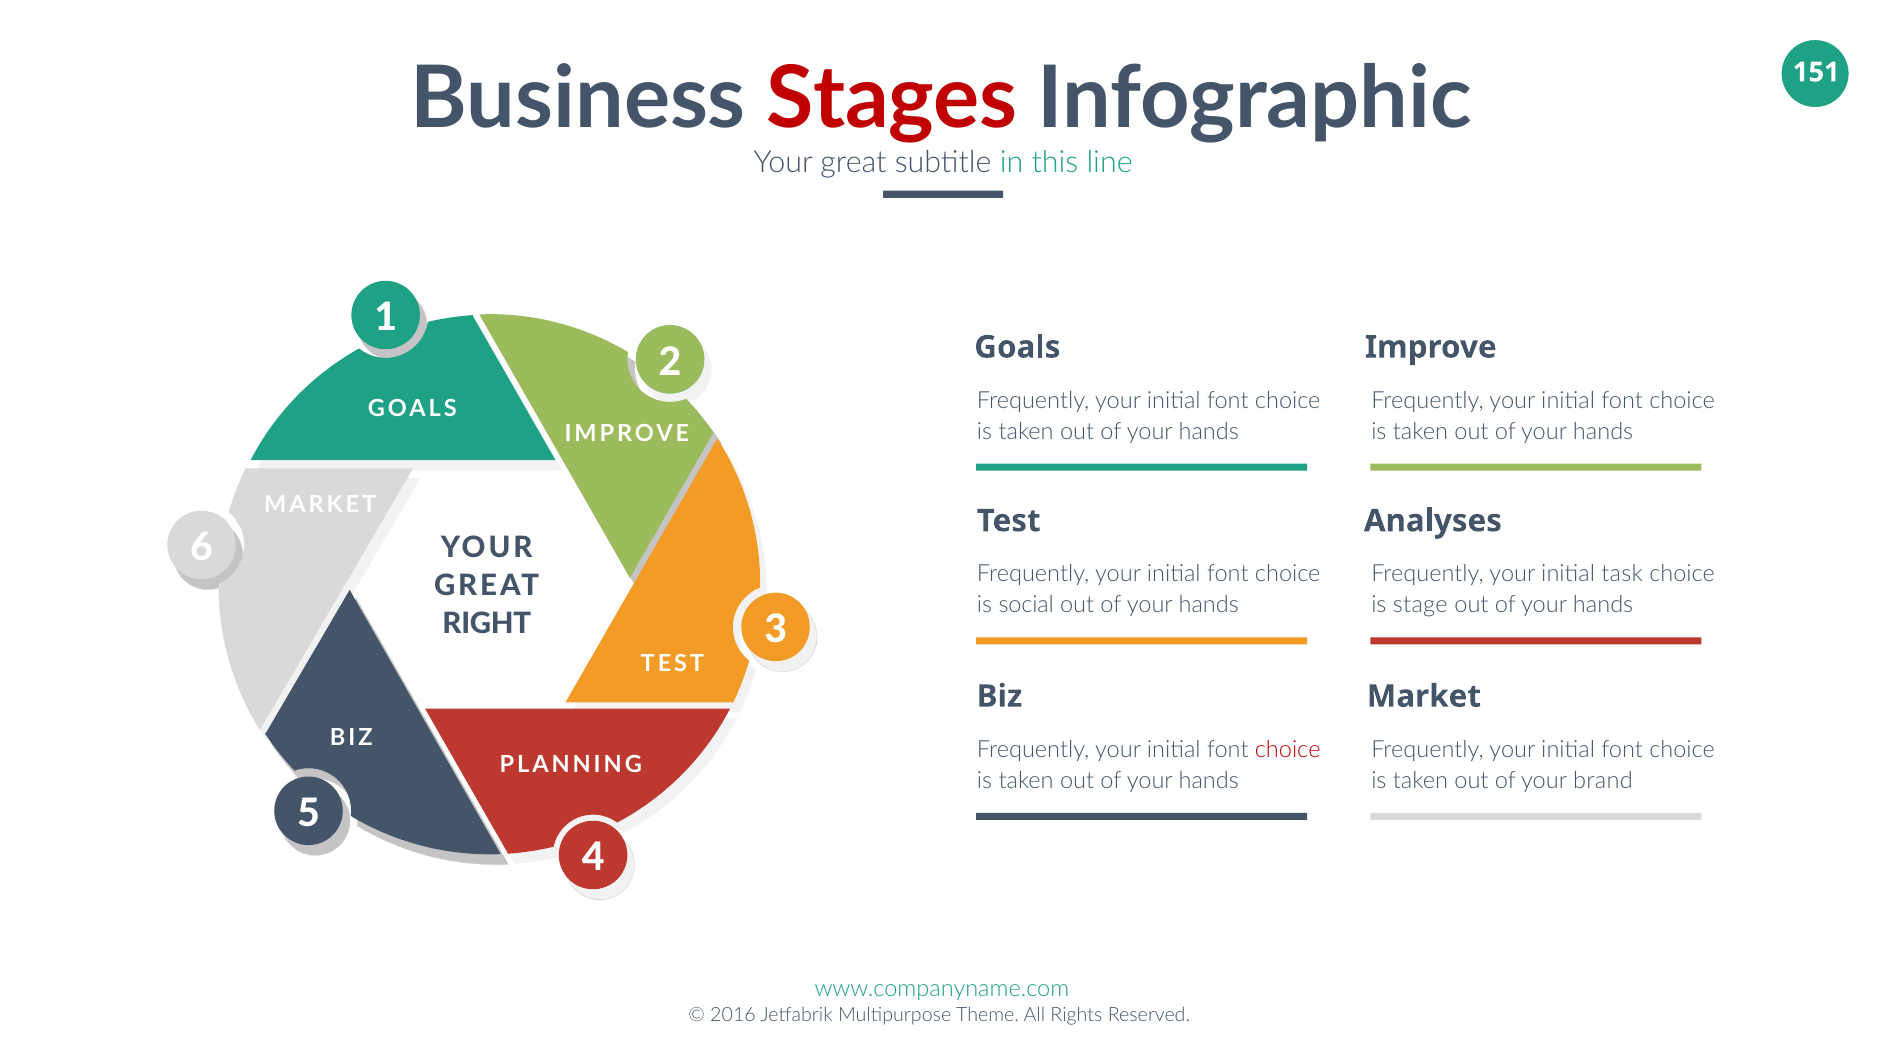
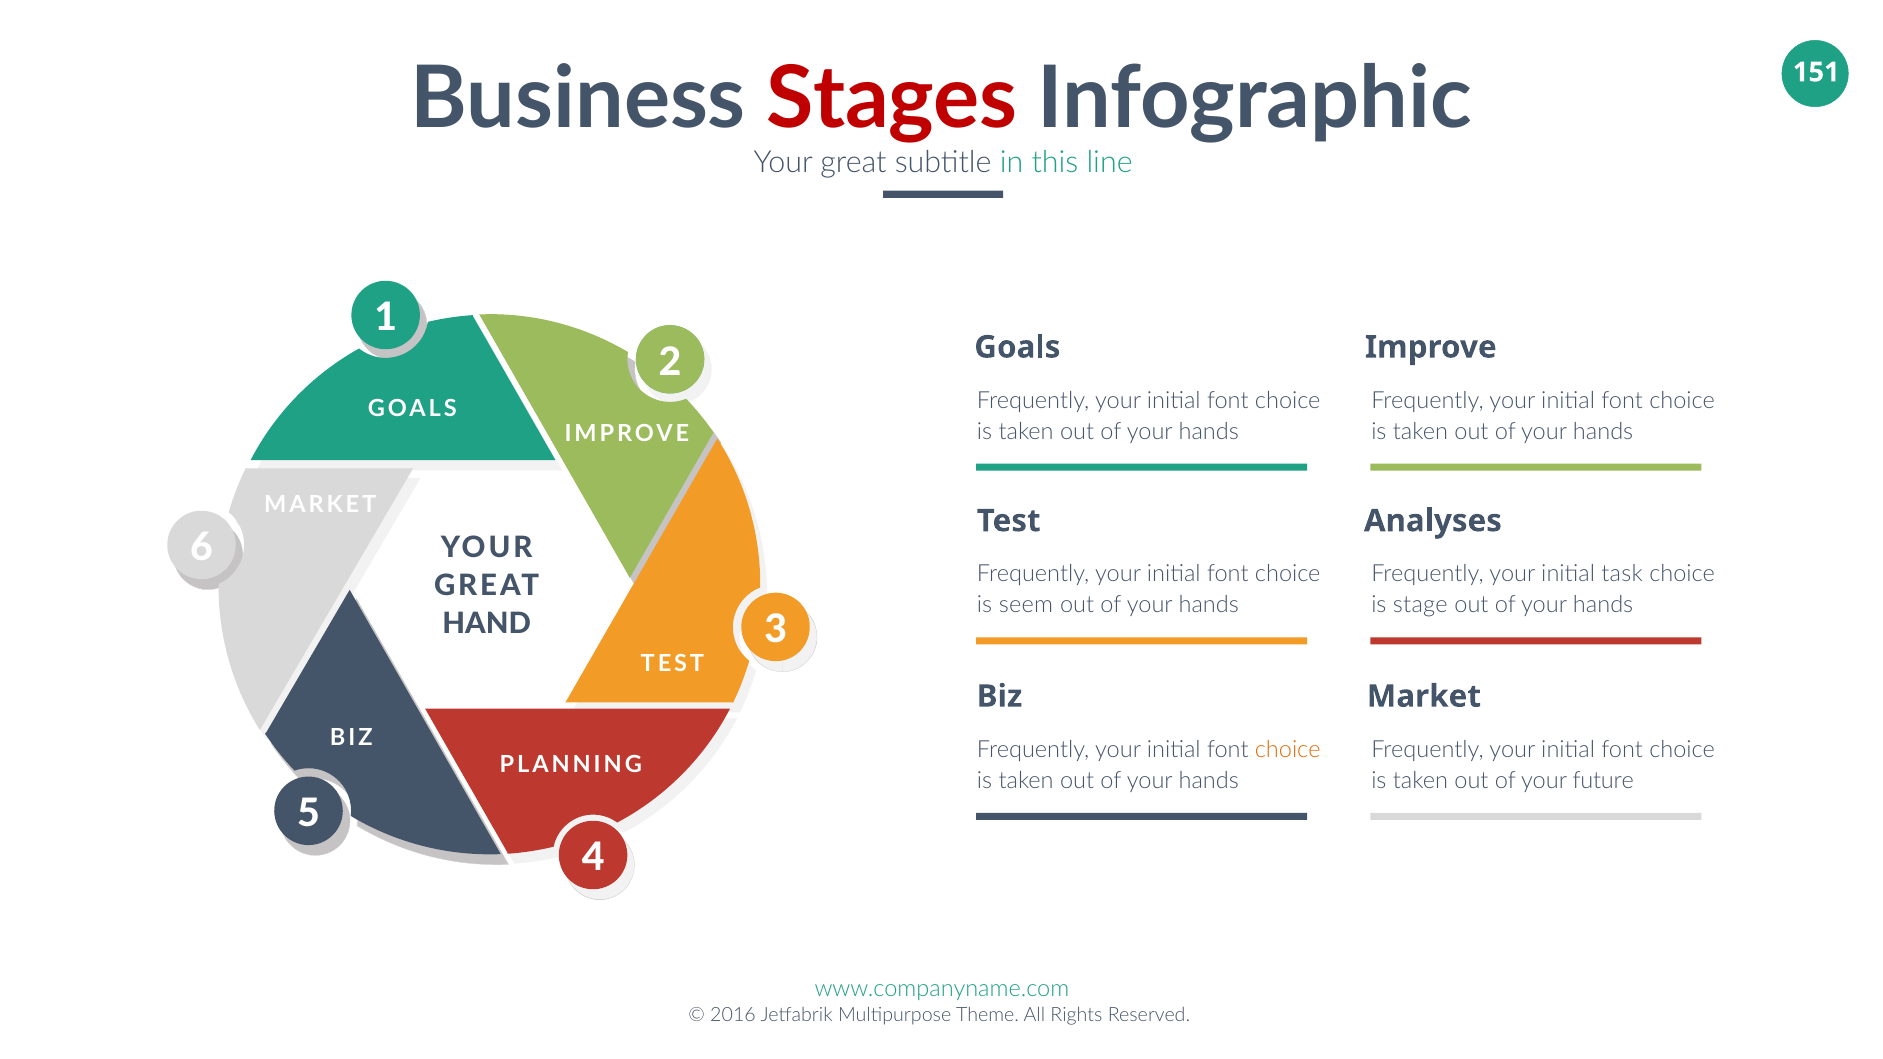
social: social -> seem
RIGHT: RIGHT -> HAND
choice at (1288, 750) colour: red -> orange
brand: brand -> future
